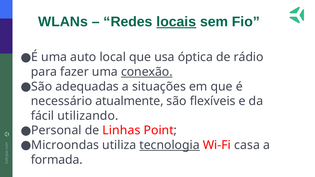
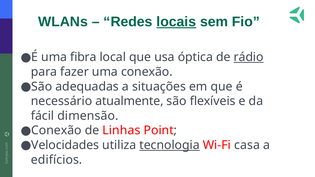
auto: auto -> fibra
rádio underline: none -> present
conexão at (147, 72) underline: present -> none
utilizando: utilizando -> dimensão
Personal at (56, 131): Personal -> Conexão
Microondas: Microondas -> Velocidades
formada: formada -> edifícios
